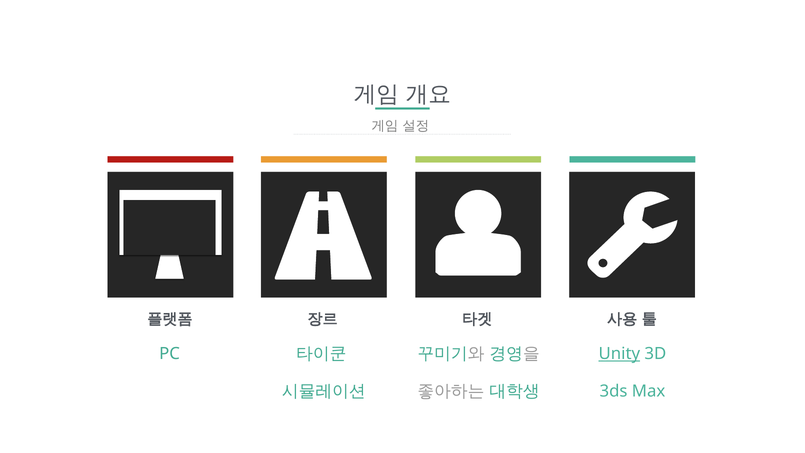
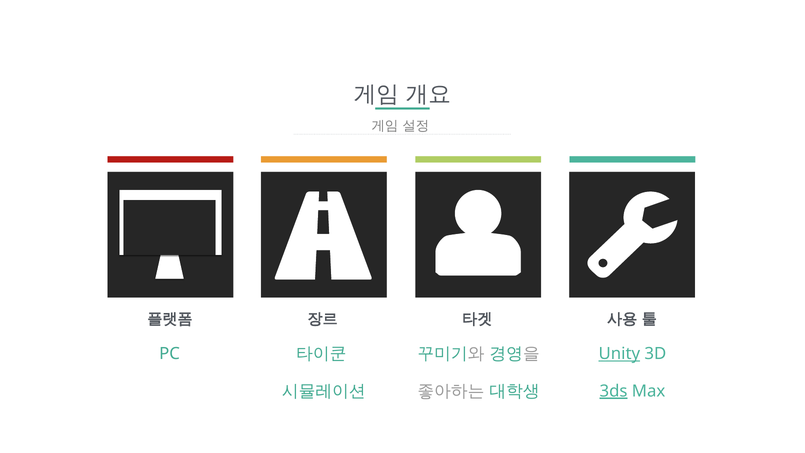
3ds underline: none -> present
